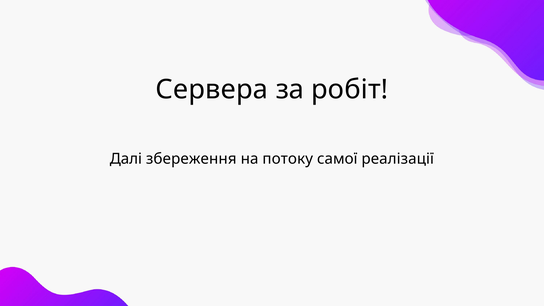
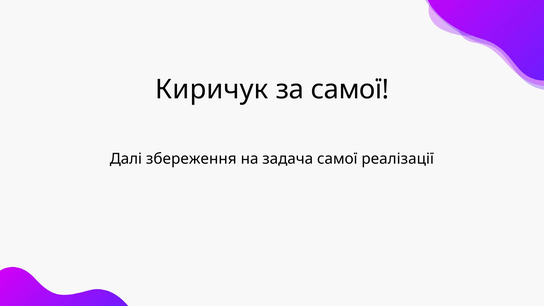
Сервера: Сервера -> Киричук
за робіт: робіт -> самої
потоку: потоку -> задача
